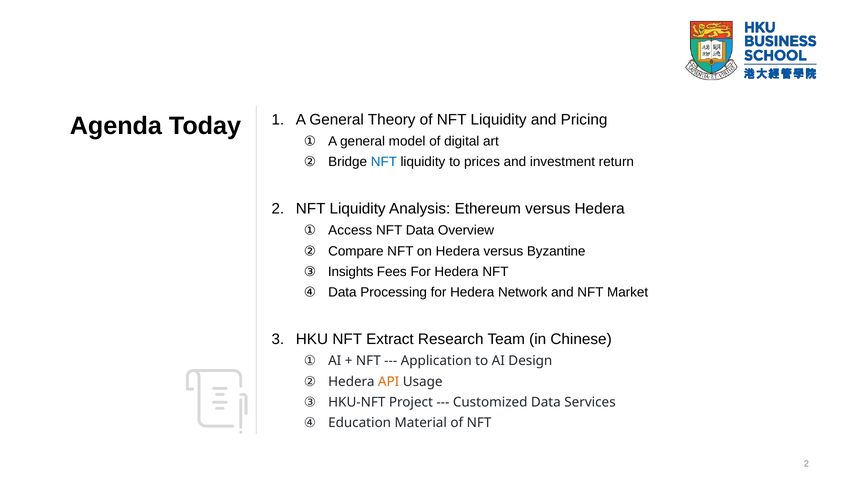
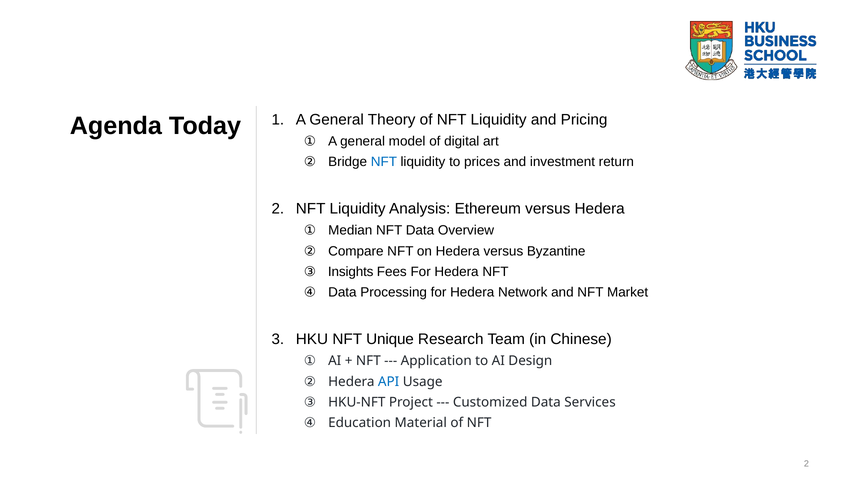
Access: Access -> Median
Extract: Extract -> Unique
API colour: orange -> blue
